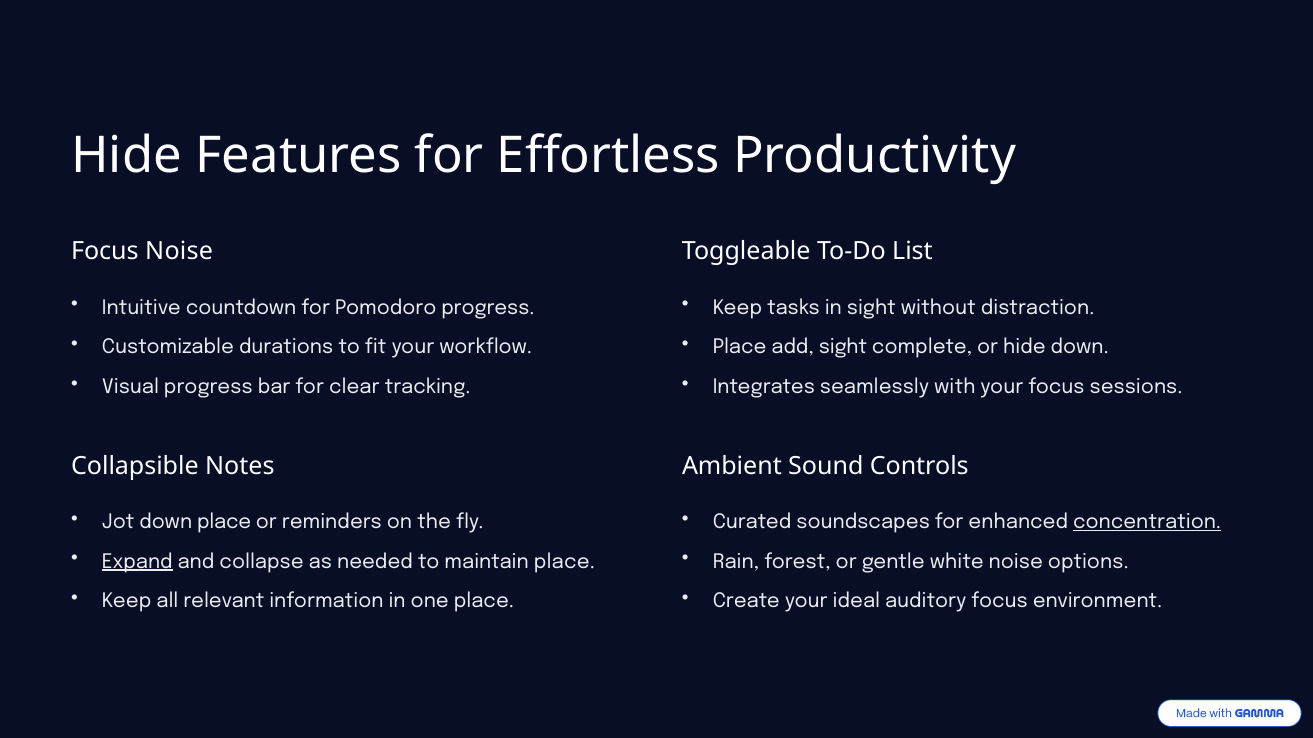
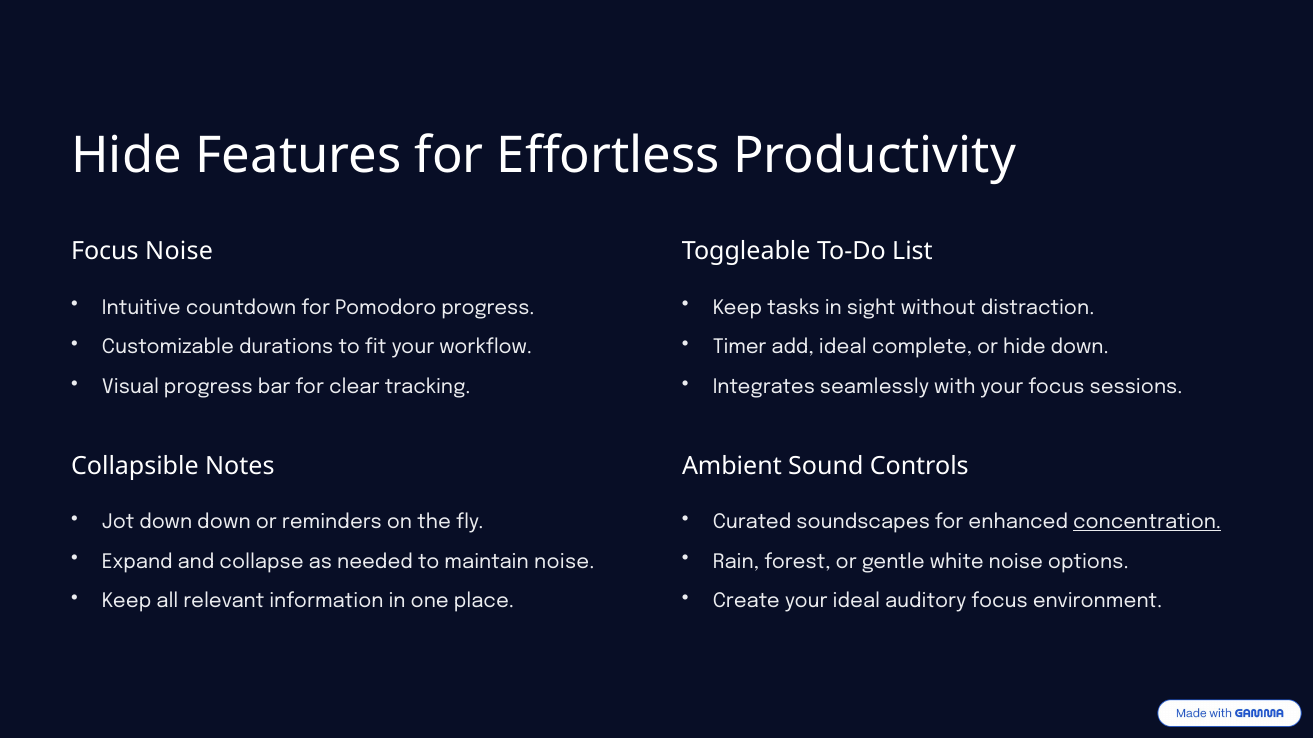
Place at (740, 347): Place -> Timer
add sight: sight -> ideal
down place: place -> down
Expand underline: present -> none
maintain place: place -> noise
